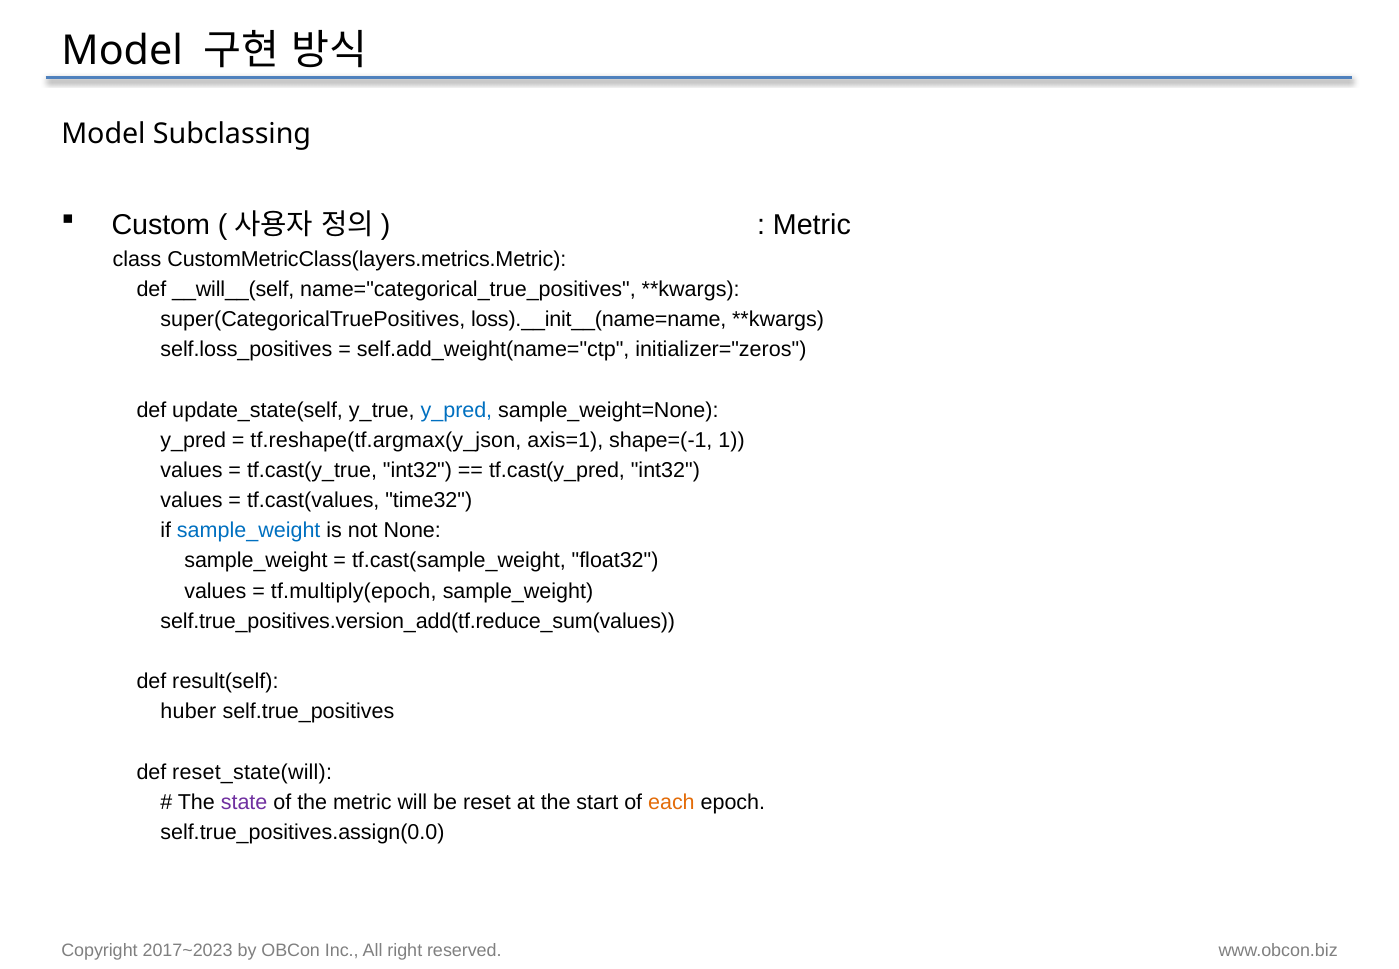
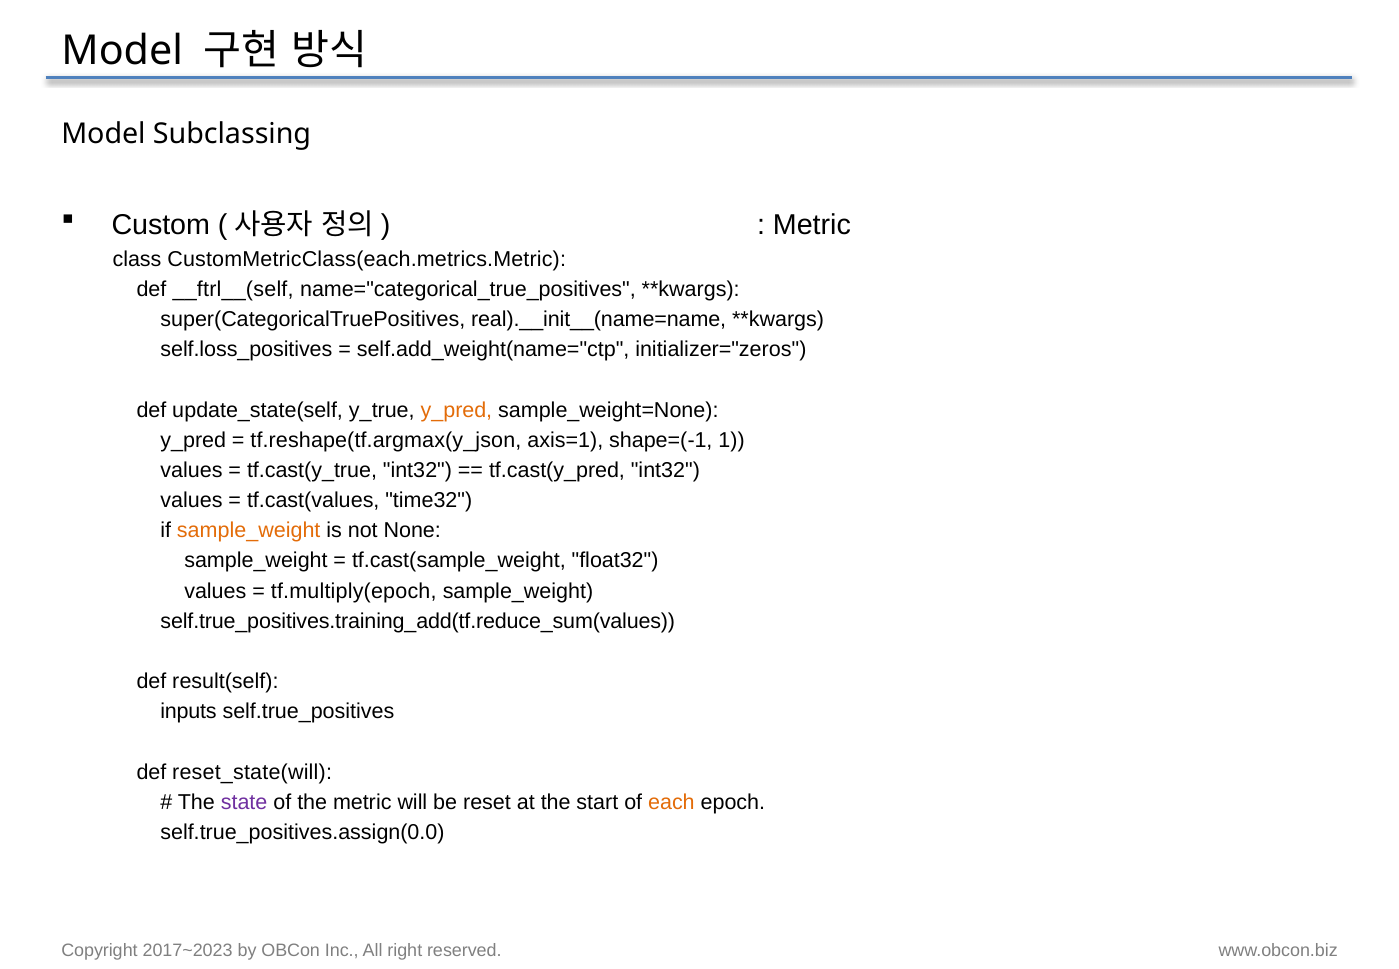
CustomMetricClass(layers.metrics.Metric: CustomMetricClass(layers.metrics.Metric -> CustomMetricClass(each.metrics.Metric
__will__(self: __will__(self -> __ftrl__(self
loss).__init__(name=name: loss).__init__(name=name -> real).__init__(name=name
y_pred at (456, 410) colour: blue -> orange
sample_weight at (249, 530) colour: blue -> orange
self.true_positives.version_add(tf.reduce_sum(values: self.true_positives.version_add(tf.reduce_sum(values -> self.true_positives.training_add(tf.reduce_sum(values
huber: huber -> inputs
